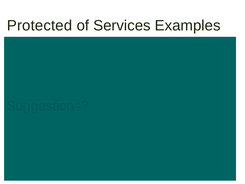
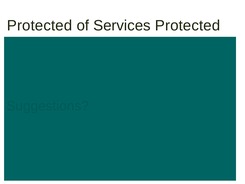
Services Examples: Examples -> Protected
